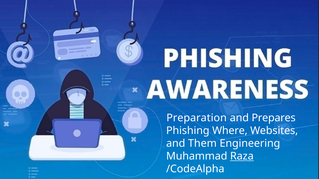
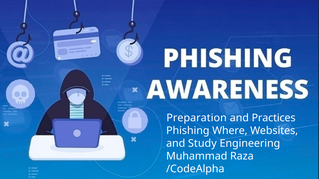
Prepares: Prepares -> Practices
Them: Them -> Study
Raza underline: present -> none
